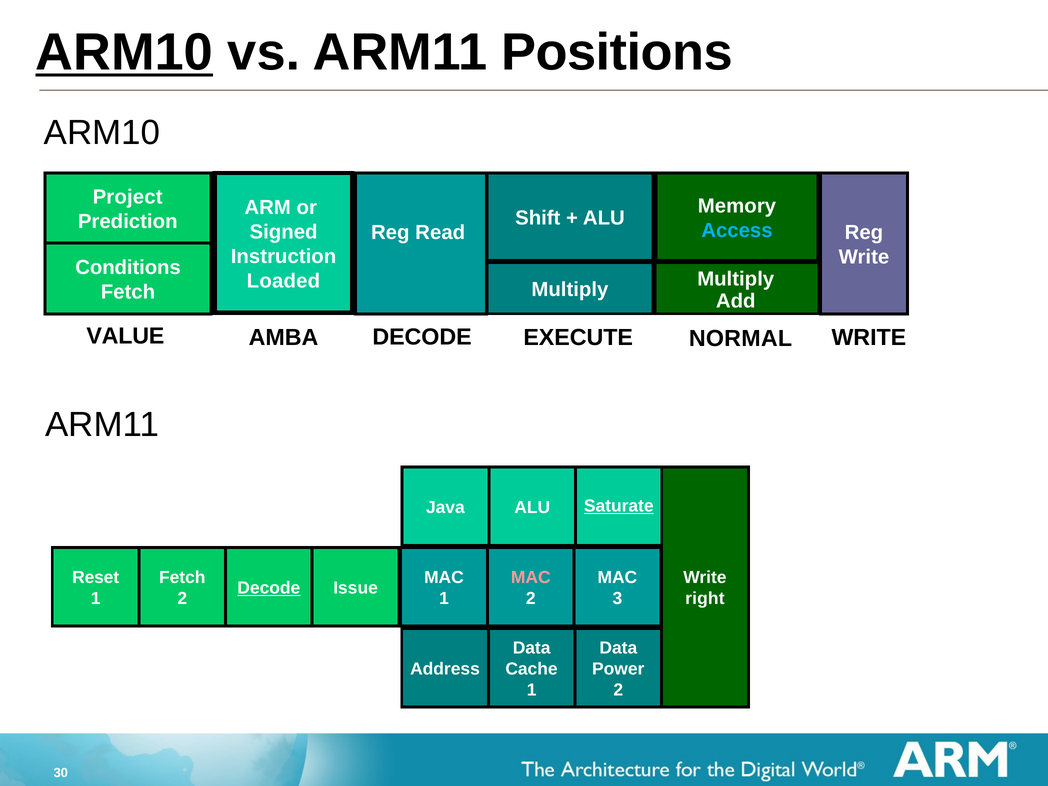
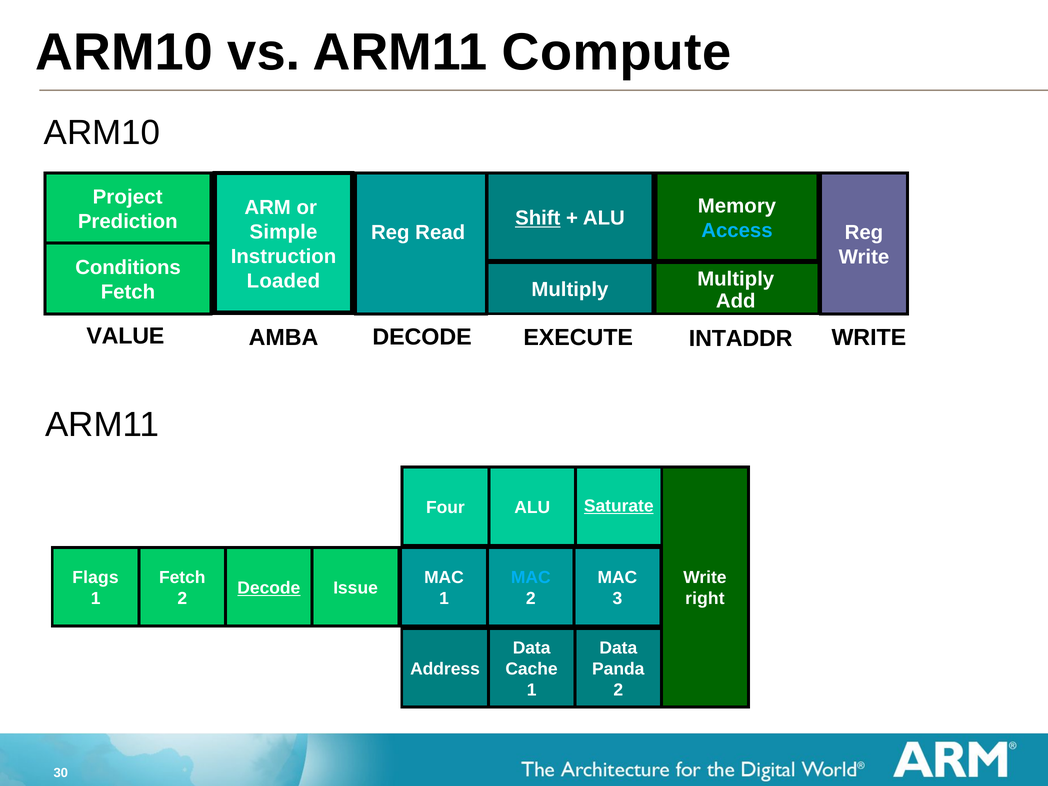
ARM10 at (124, 53) underline: present -> none
Positions: Positions -> Compute
Shift underline: none -> present
Signed: Signed -> Simple
NORMAL: NORMAL -> INTADDR
Java: Java -> Four
Reset: Reset -> Flags
MAC at (531, 577) colour: pink -> light blue
Power: Power -> Panda
